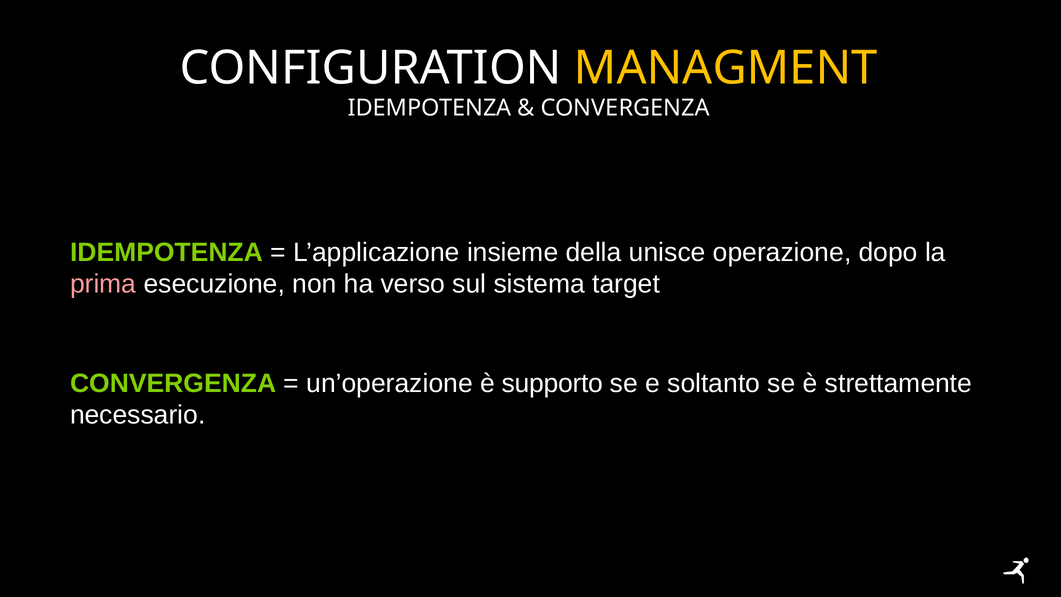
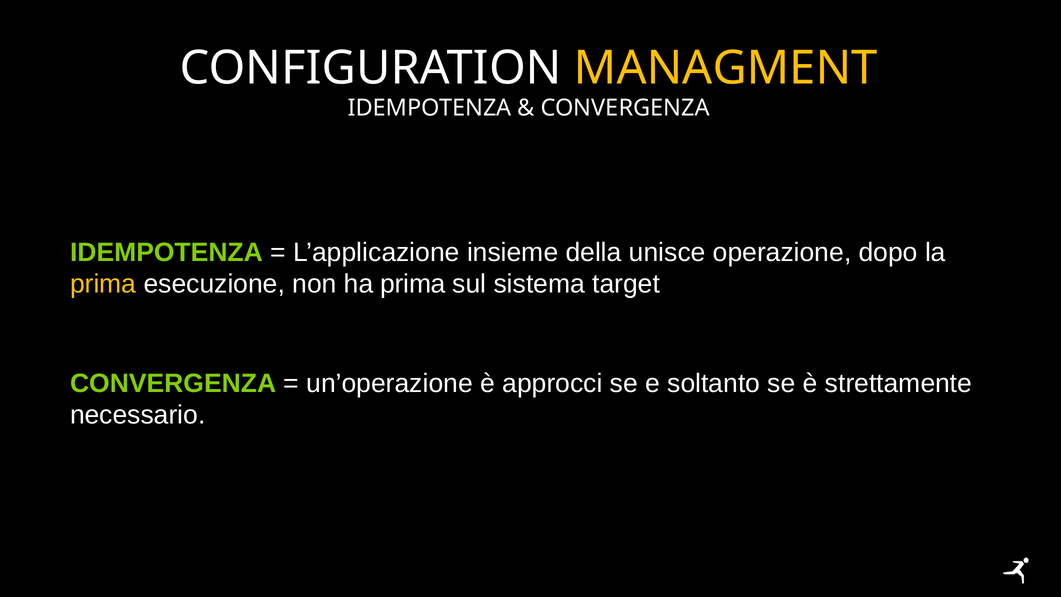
prima at (103, 284) colour: pink -> yellow
ha verso: verso -> prima
supporto: supporto -> approcci
